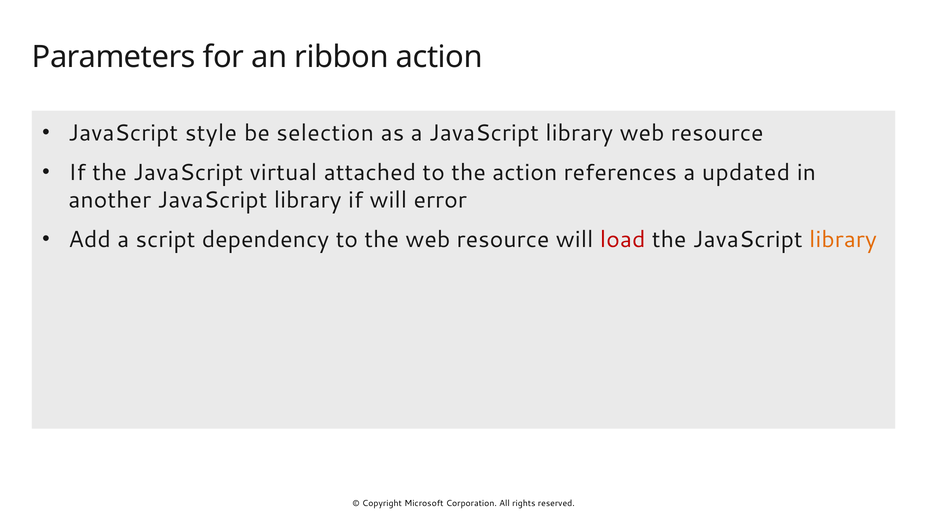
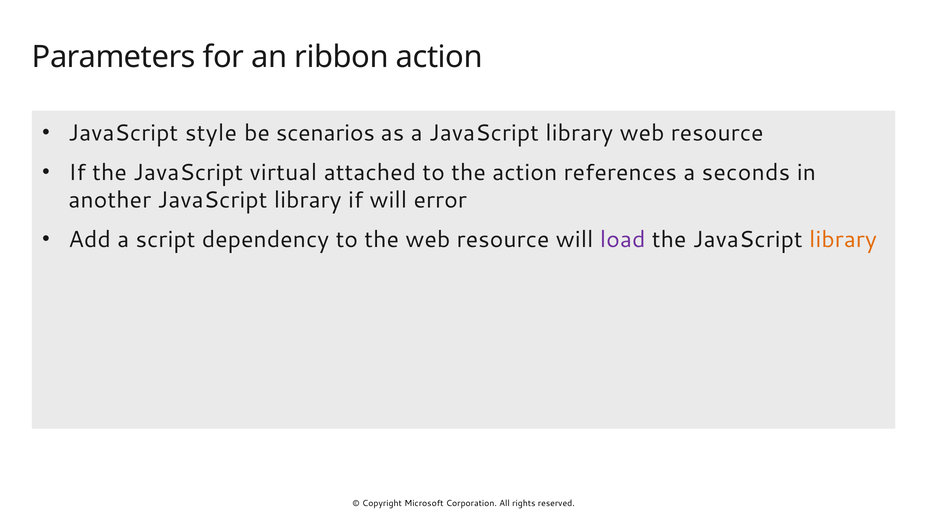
selection: selection -> scenarios
updated: updated -> seconds
load colour: red -> purple
